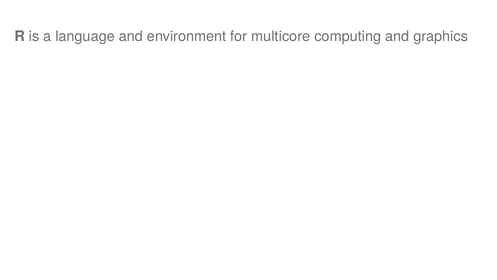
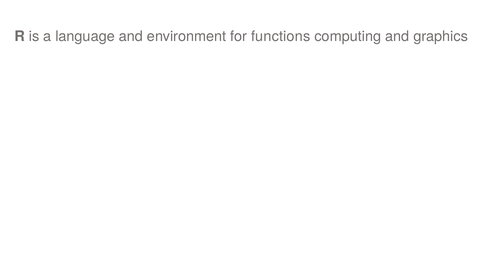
multicore: multicore -> functions
